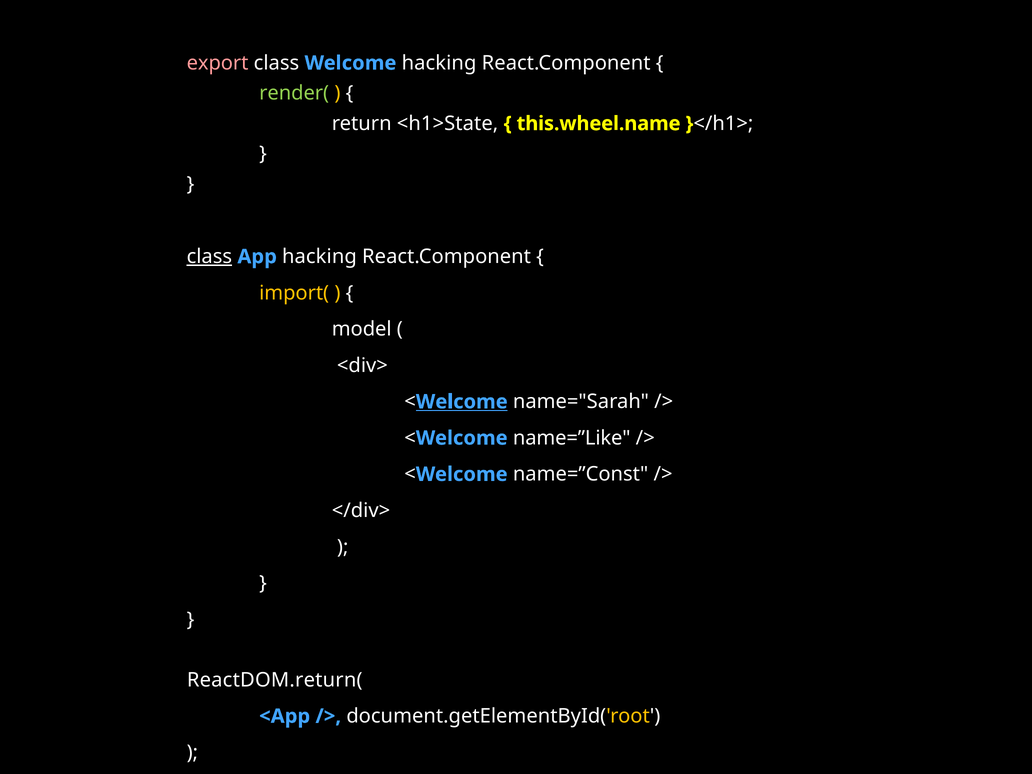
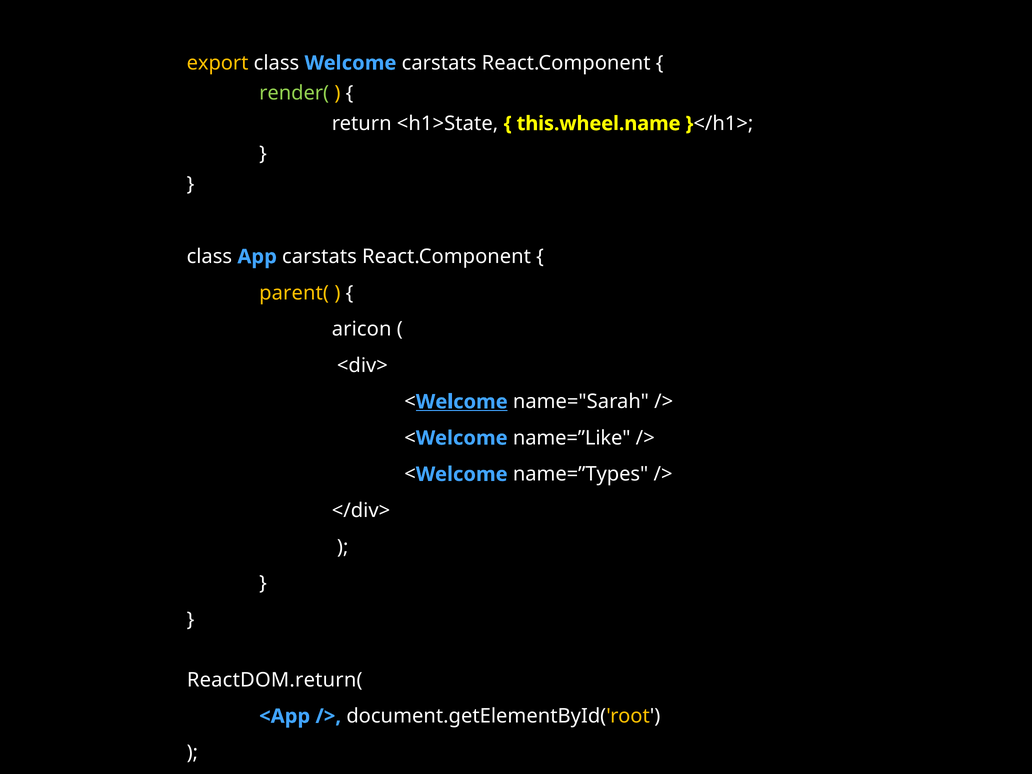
export colour: pink -> yellow
Welcome hacking: hacking -> carstats
class at (209, 257) underline: present -> none
App hacking: hacking -> carstats
import(: import( -> parent(
model: model -> aricon
name=”Const: name=”Const -> name=”Types
